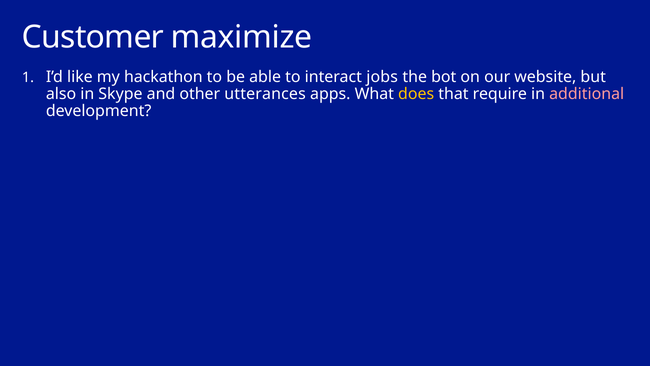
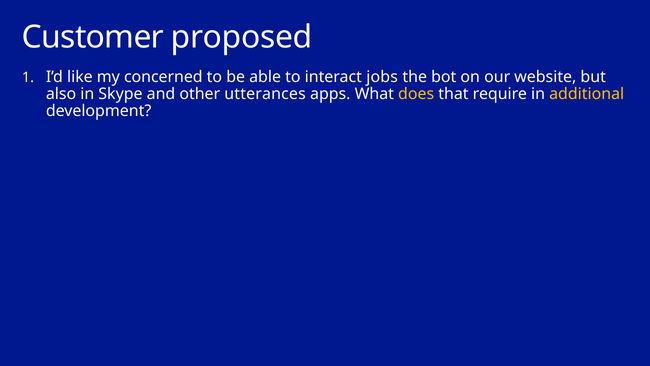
maximize: maximize -> proposed
hackathon: hackathon -> concerned
additional colour: pink -> yellow
